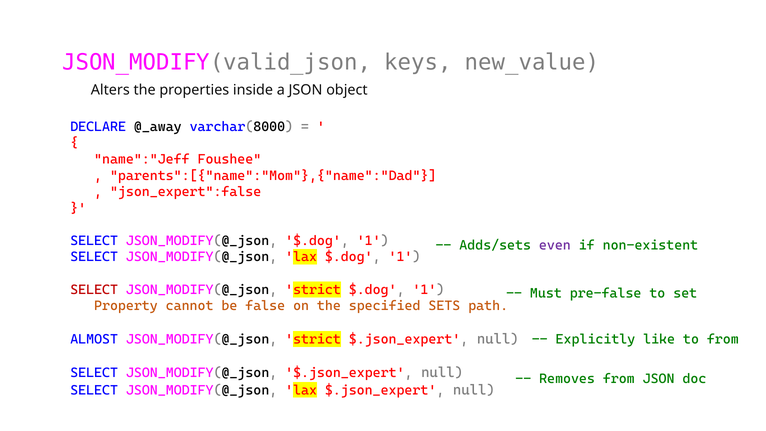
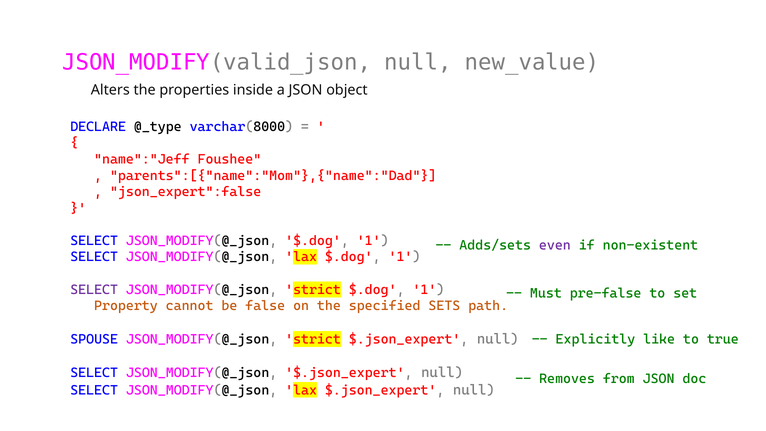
JSON_MODIFY(valid_json keys: keys -> null
@_away: @_away -> @_type
SELECT at (94, 290) colour: red -> purple
to from: from -> true
ALMOST: ALMOST -> SPOUSE
